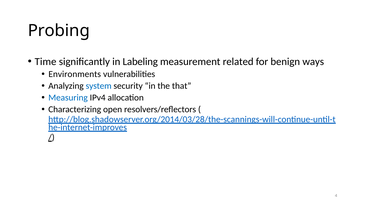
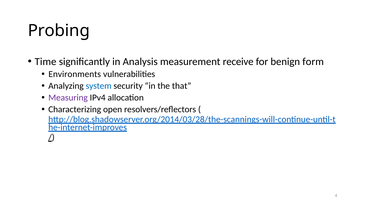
Labeling: Labeling -> Analysis
related: related -> receive
ways: ways -> form
Measuring colour: blue -> purple
